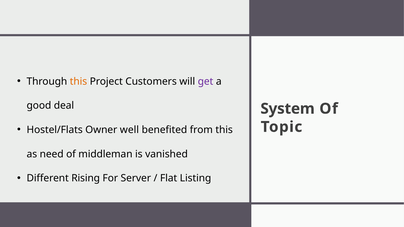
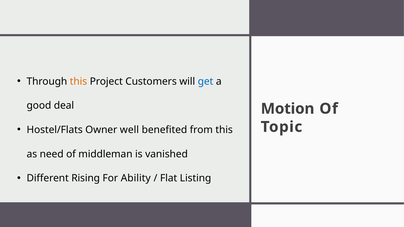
get colour: purple -> blue
System: System -> Motion
Server: Server -> Ability
